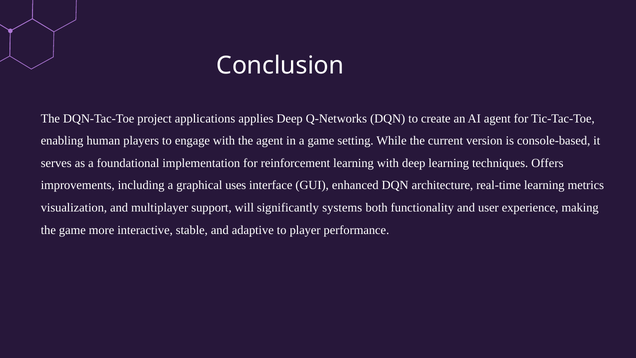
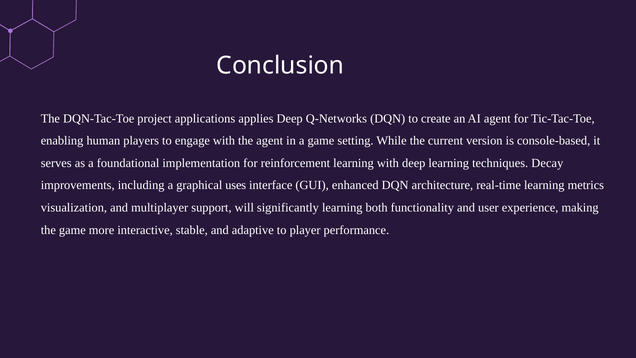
Offers: Offers -> Decay
significantly systems: systems -> learning
